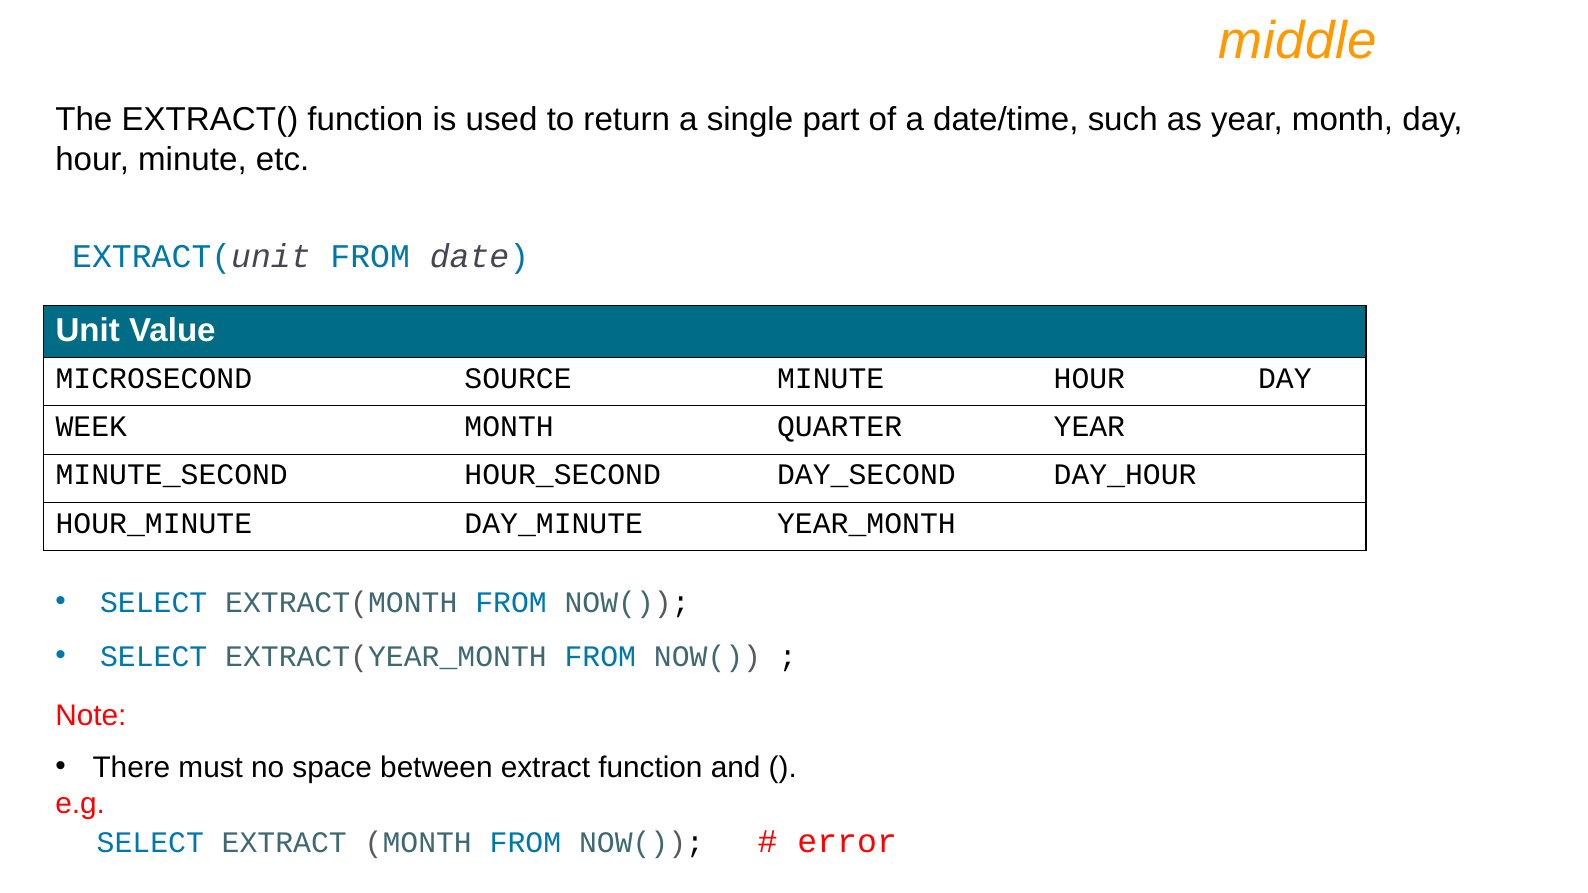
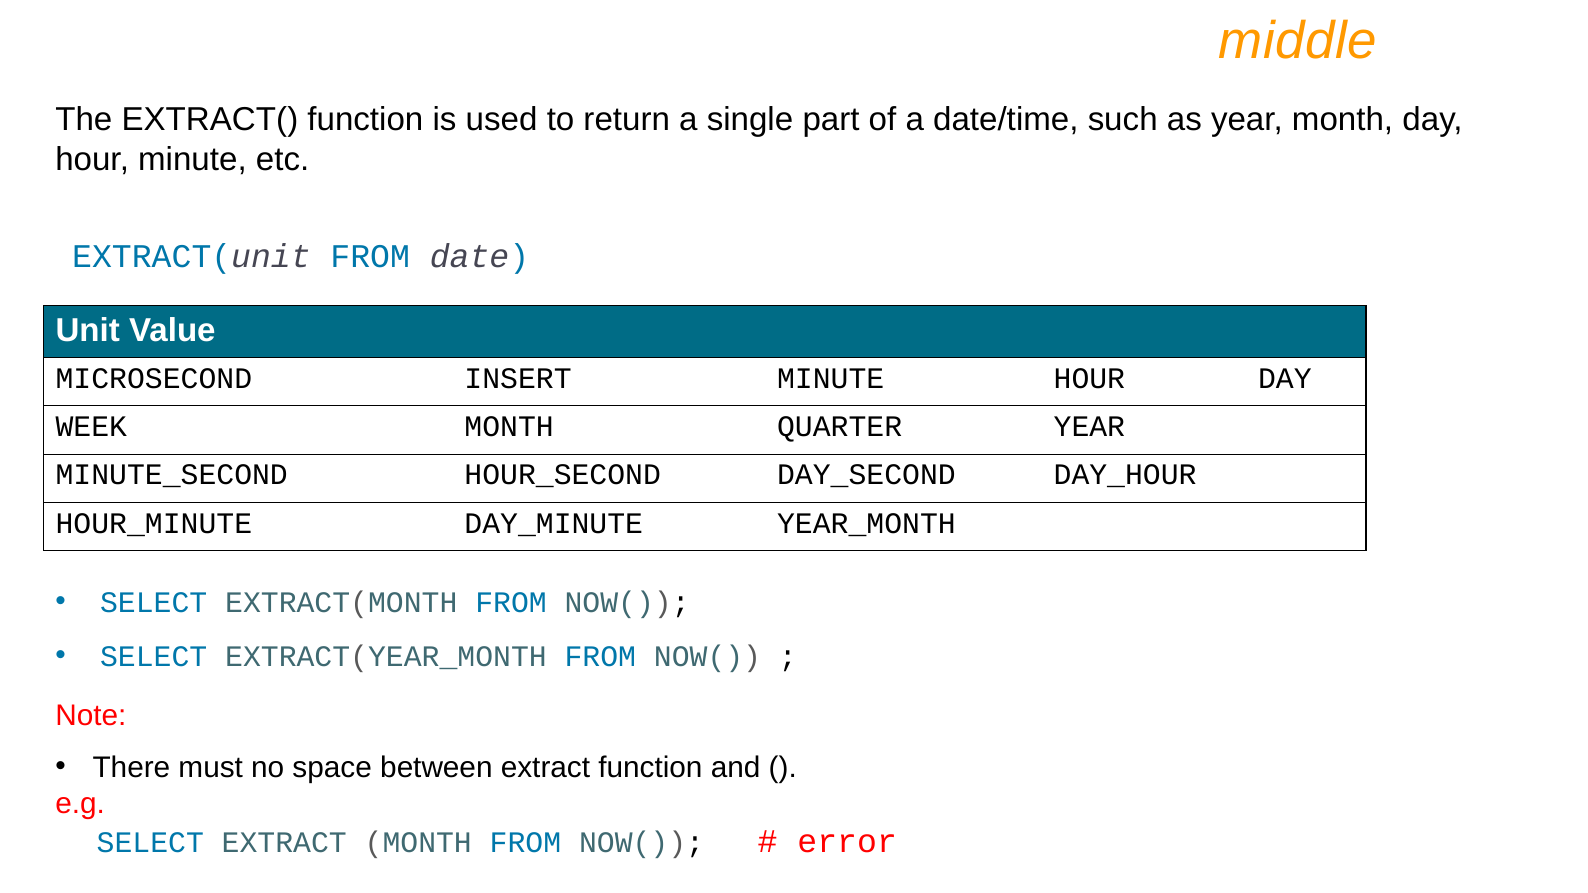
SOURCE: SOURCE -> INSERT
